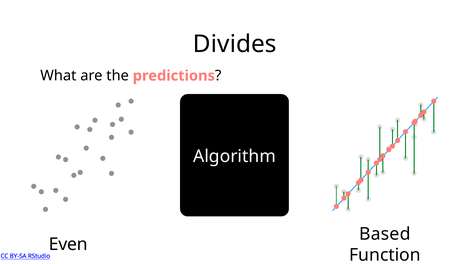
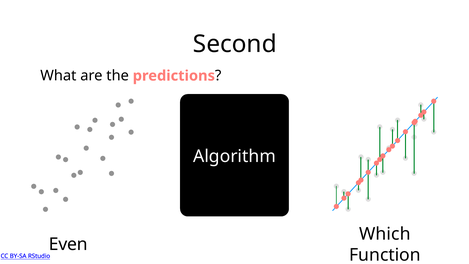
Divides: Divides -> Second
Based: Based -> Which
